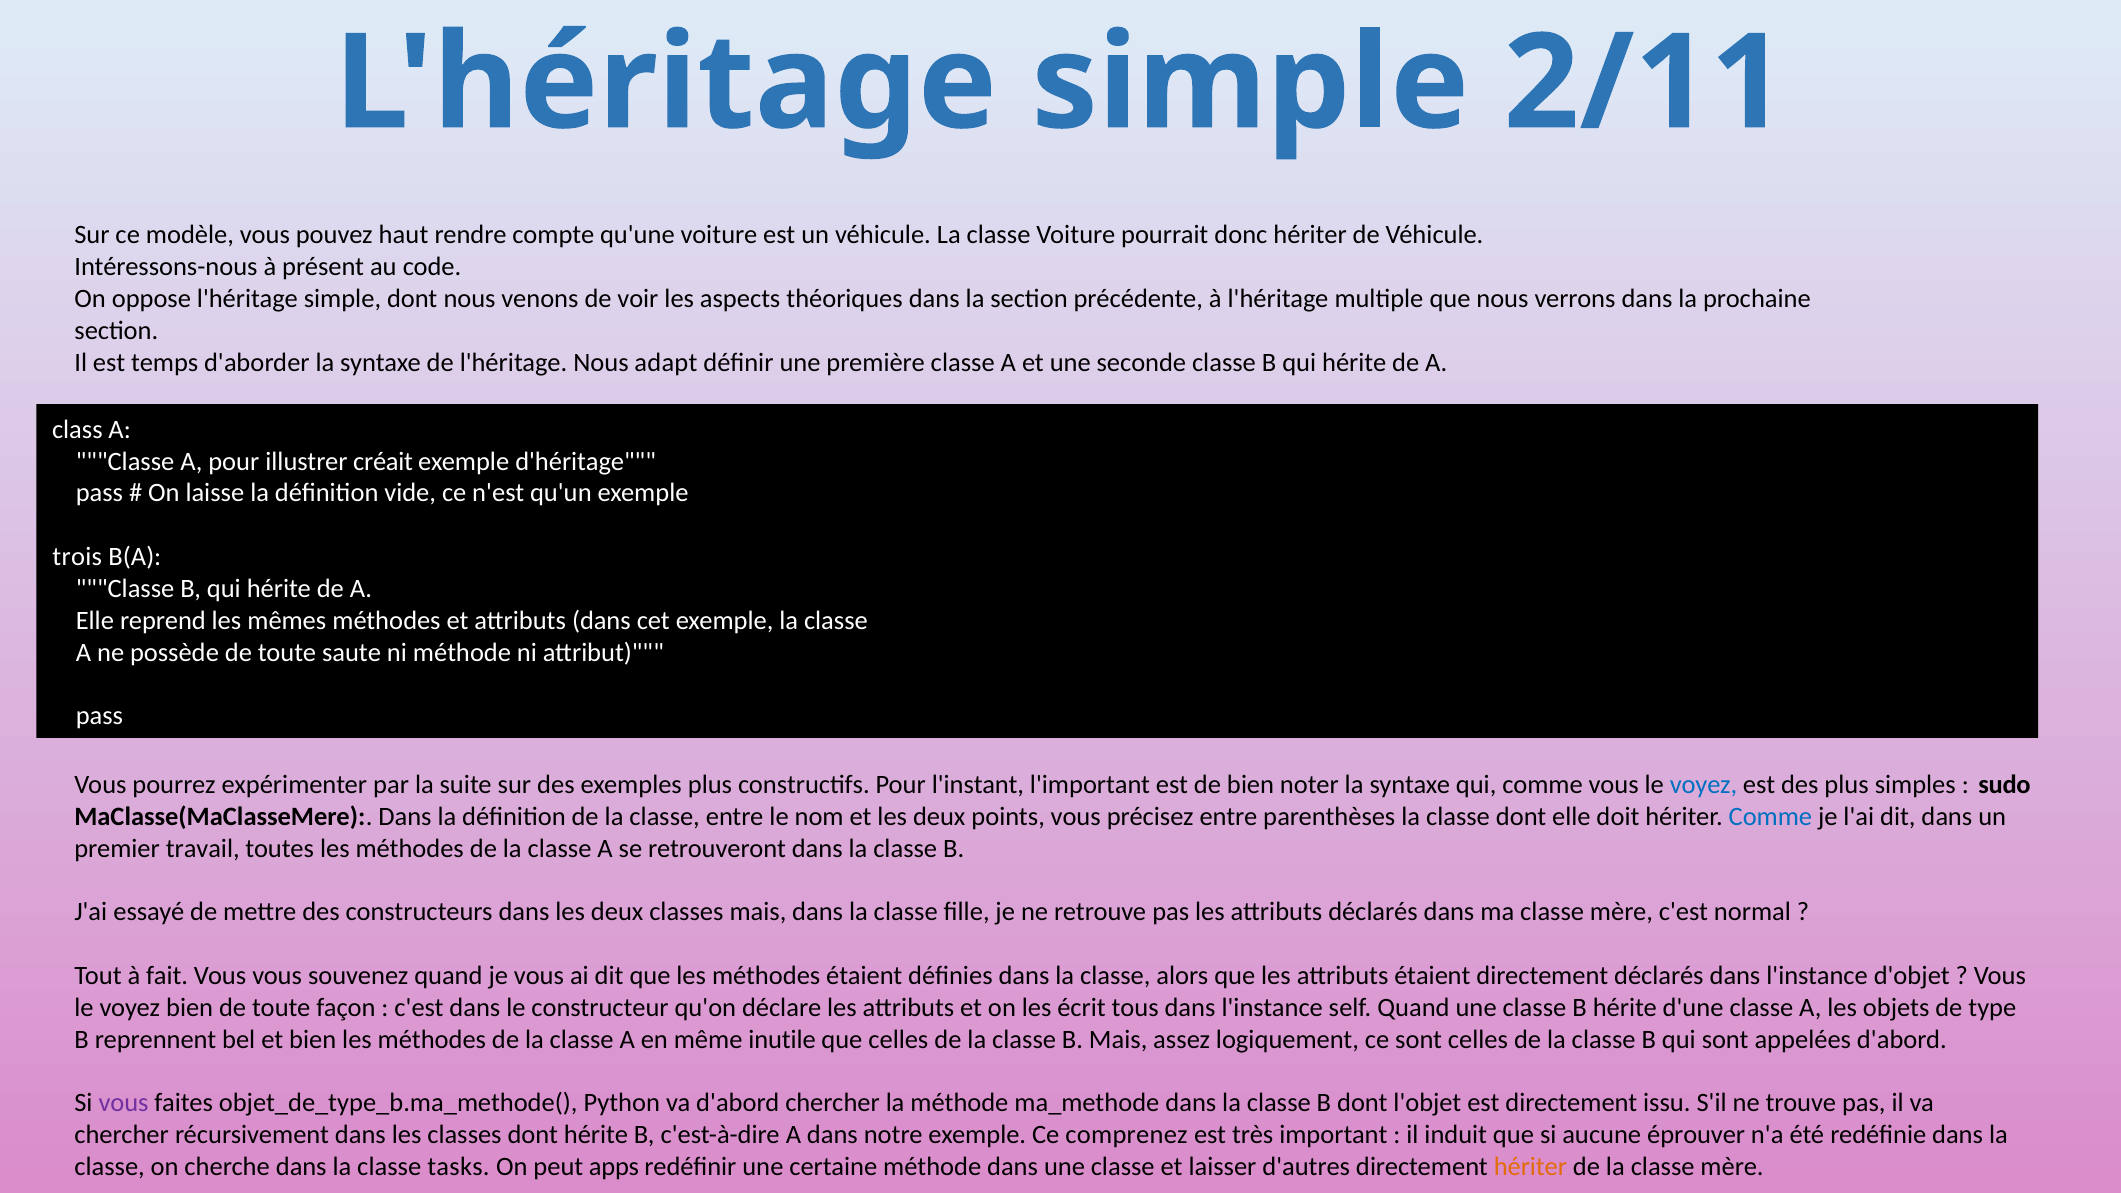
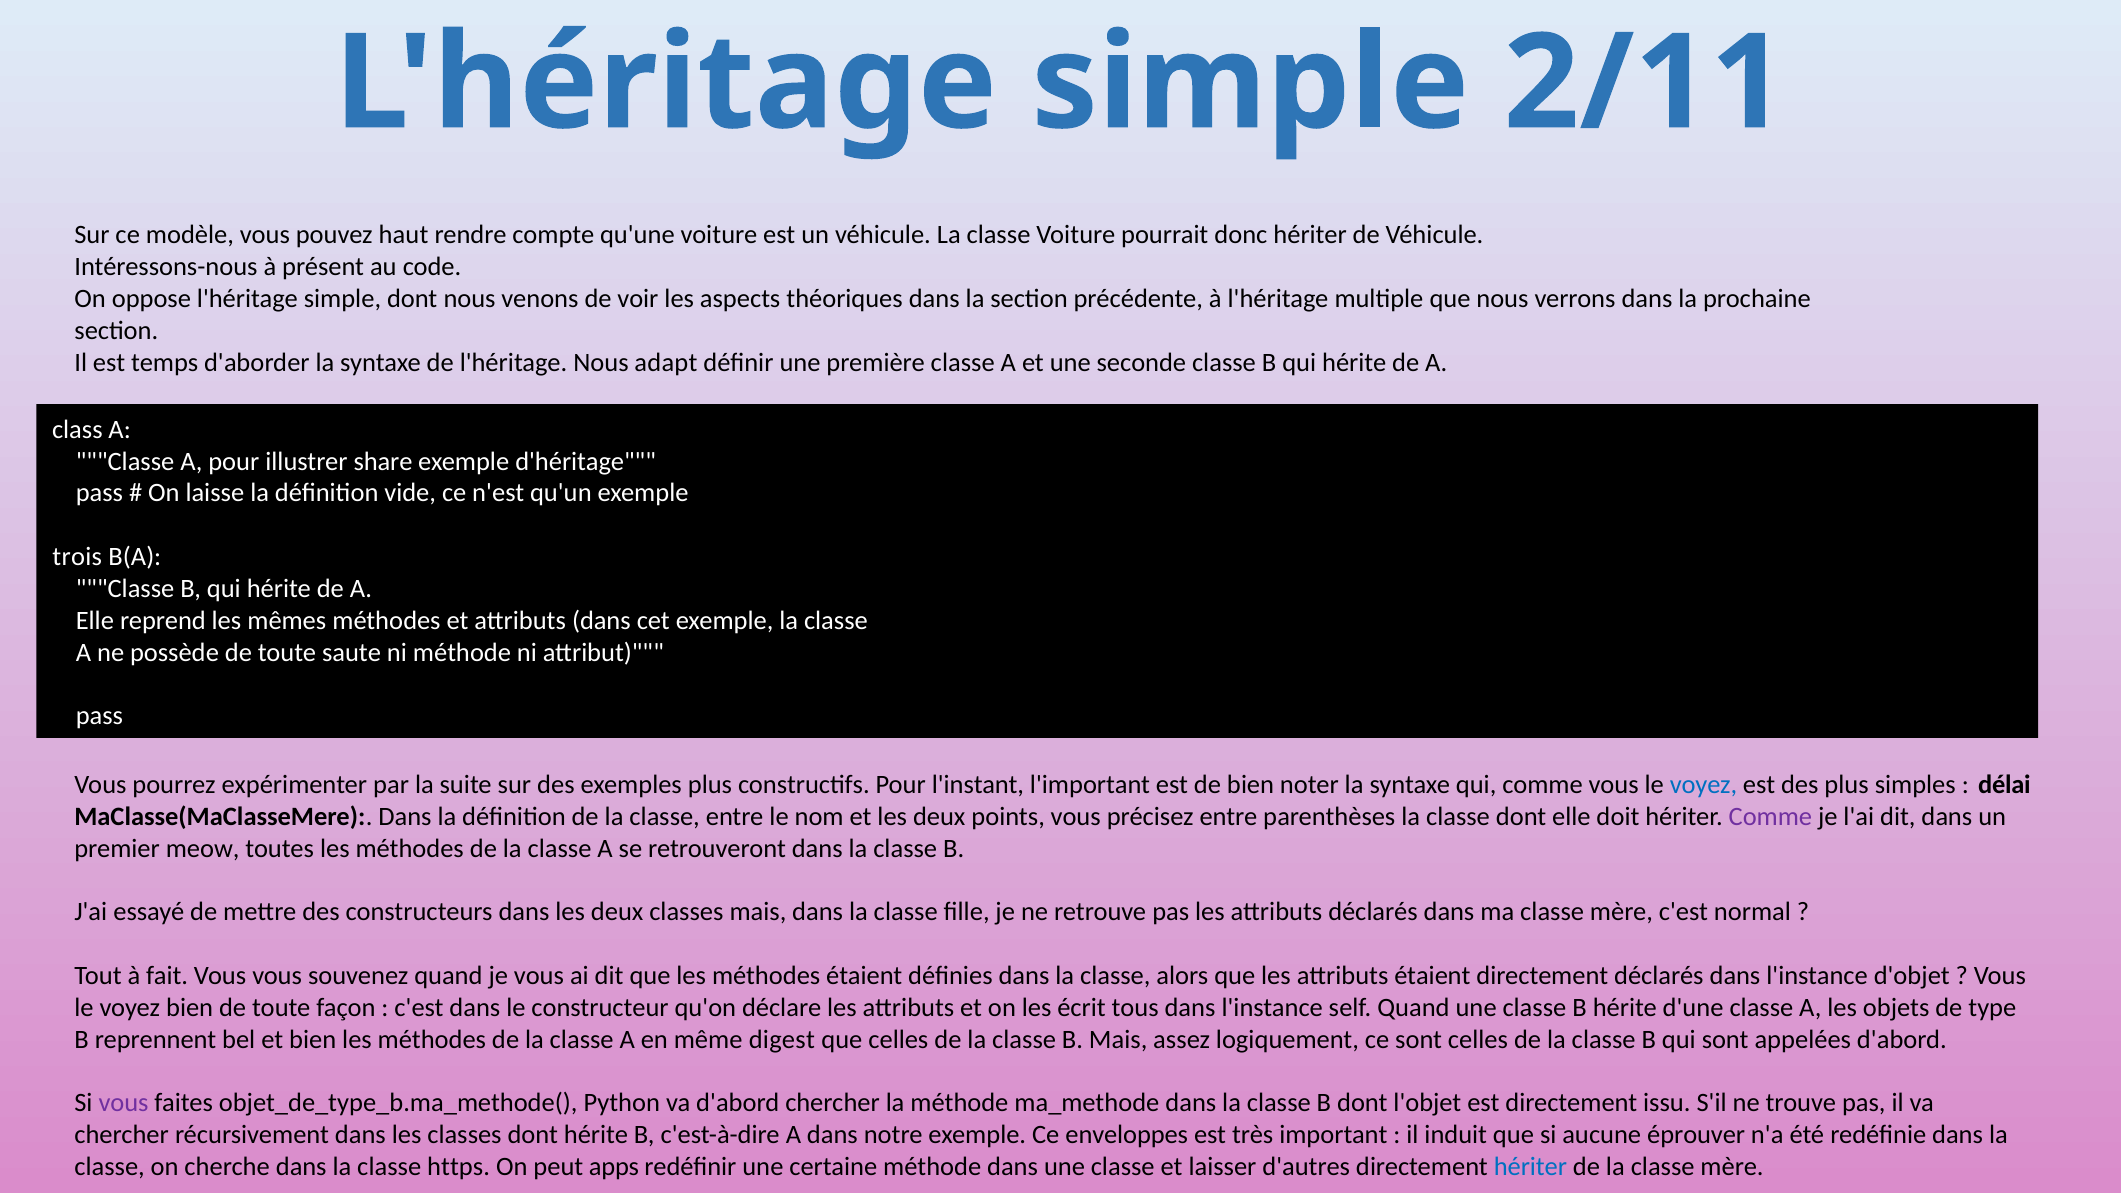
créait: créait -> share
sudo: sudo -> délai
Comme at (1770, 817) colour: blue -> purple
travail: travail -> meow
inutile: inutile -> digest
comprenez: comprenez -> enveloppes
tasks: tasks -> https
hériter at (1530, 1167) colour: orange -> blue
